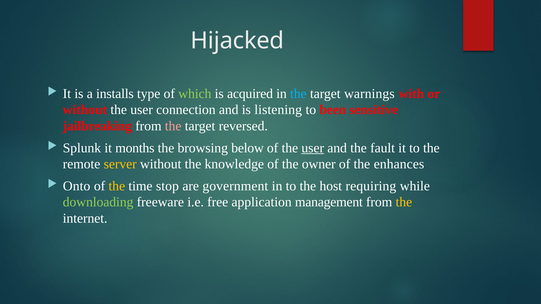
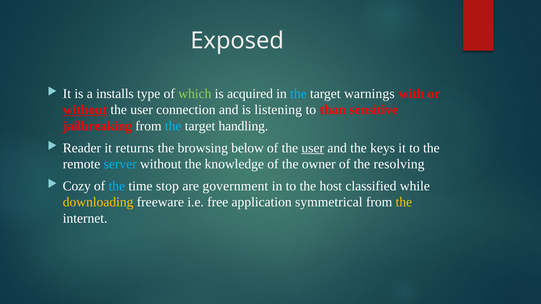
Hijacked: Hijacked -> Exposed
without at (85, 110) underline: none -> present
been: been -> than
the at (173, 126) colour: pink -> light blue
reversed: reversed -> handling
Splunk: Splunk -> Reader
months: months -> returns
fault: fault -> keys
server colour: yellow -> light blue
enhances: enhances -> resolving
Onto: Onto -> Cozy
the at (117, 186) colour: yellow -> light blue
requiring: requiring -> classified
downloading colour: light green -> yellow
management: management -> symmetrical
